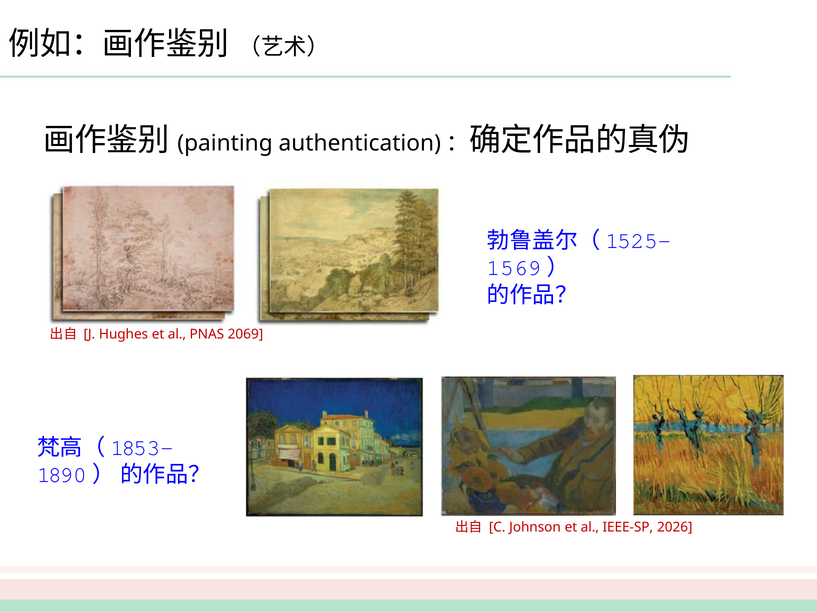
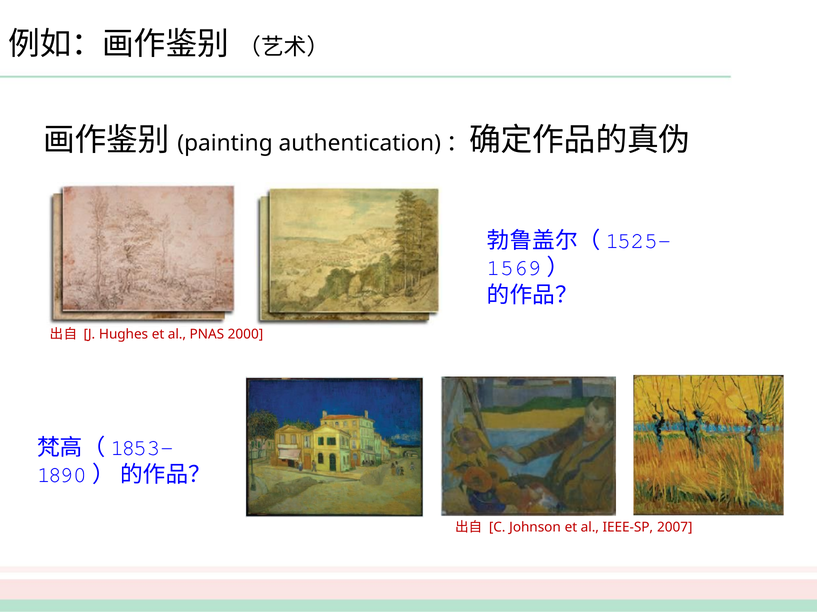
2069: 2069 -> 2000
2026: 2026 -> 2007
